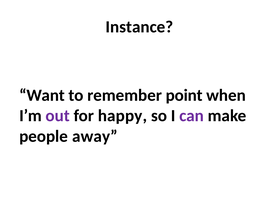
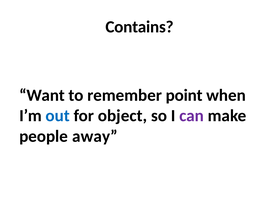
Instance: Instance -> Contains
out colour: purple -> blue
happy: happy -> object
